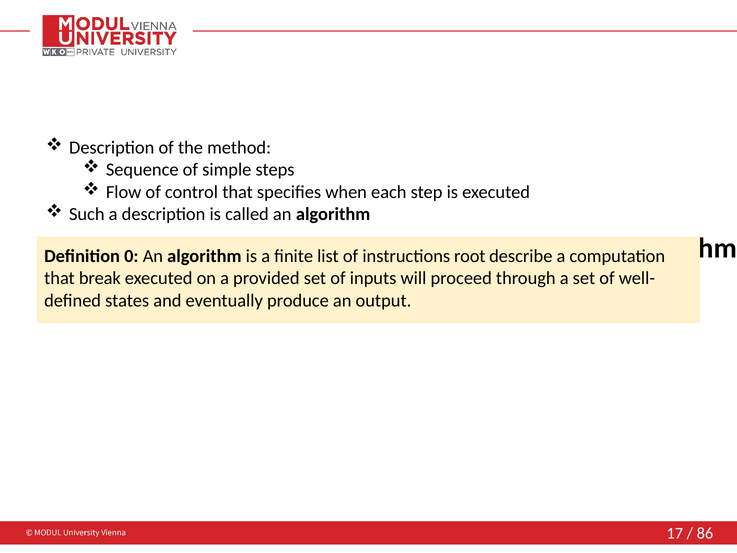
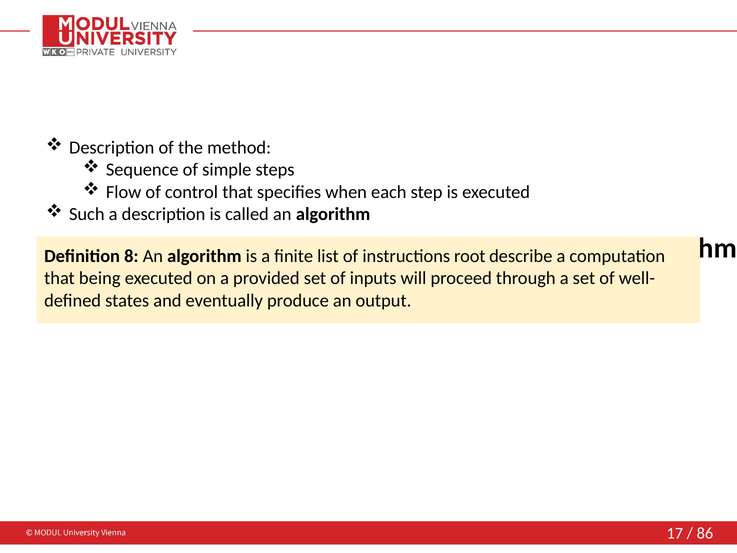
0: 0 -> 8
break: break -> being
